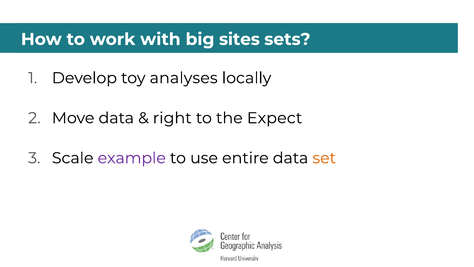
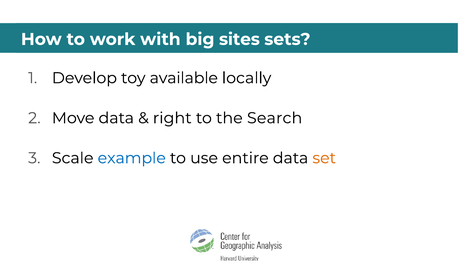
analyses: analyses -> available
Expect: Expect -> Search
example colour: purple -> blue
